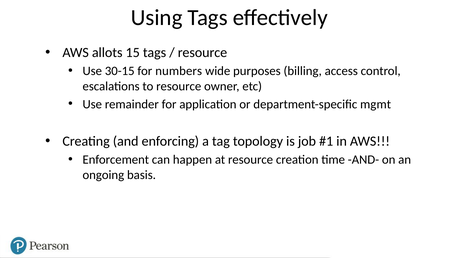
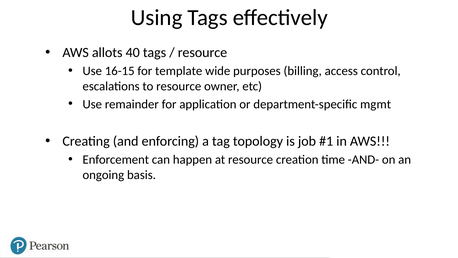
15: 15 -> 40
30-15: 30-15 -> 16-15
numbers: numbers -> template
